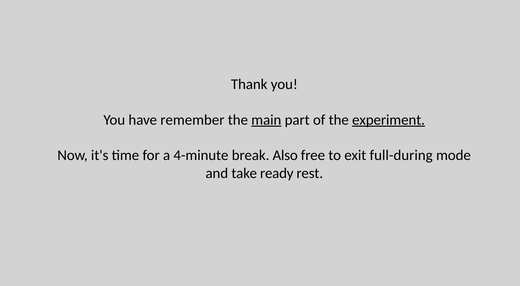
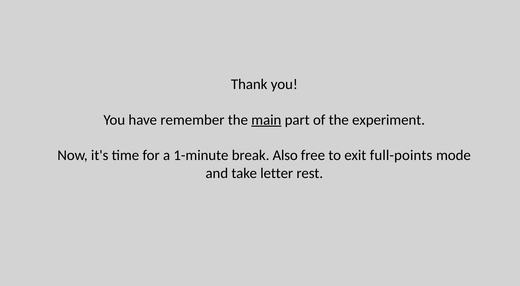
experiment underline: present -> none
4-minute: 4-minute -> 1-minute
full-during: full-during -> full-points
ready: ready -> letter
